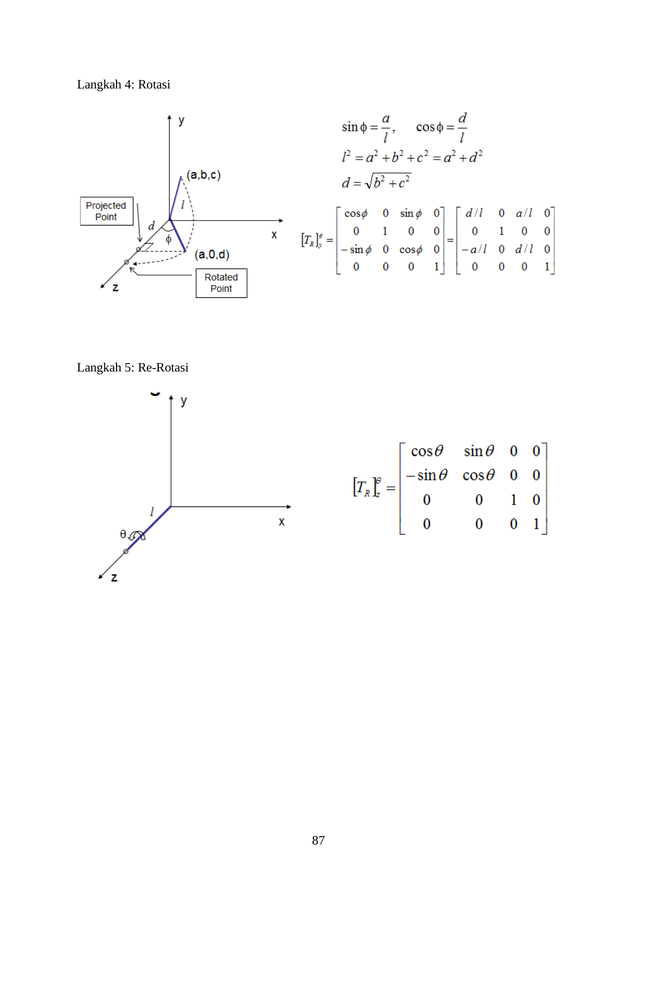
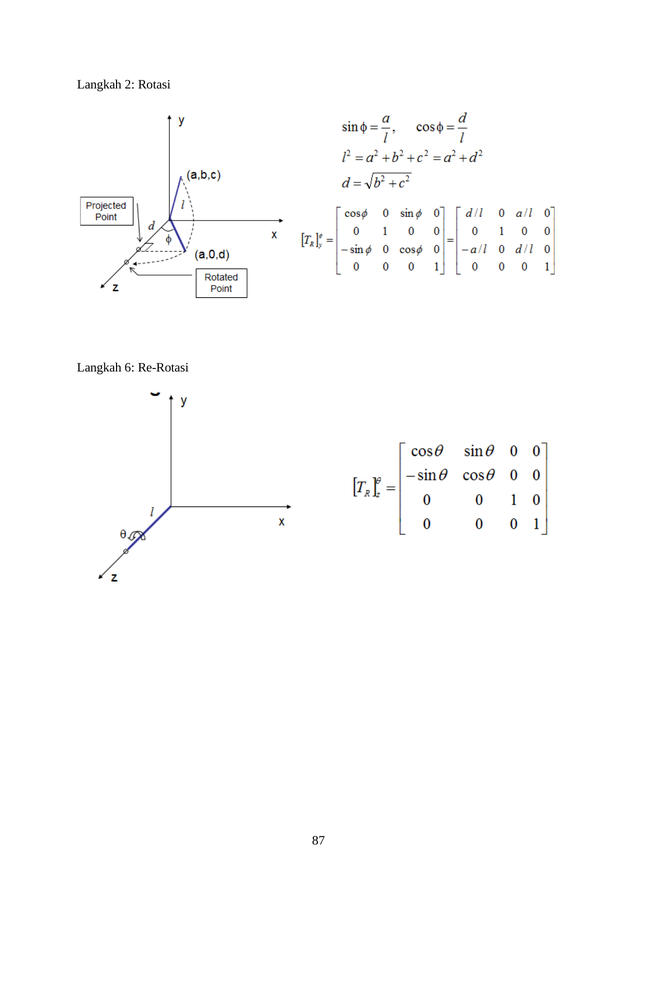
4: 4 -> 2
5: 5 -> 6
